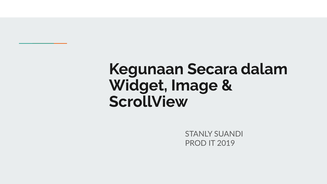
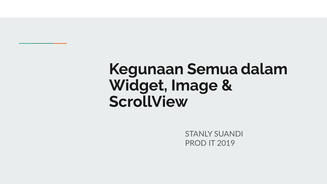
Secara: Secara -> Semua
